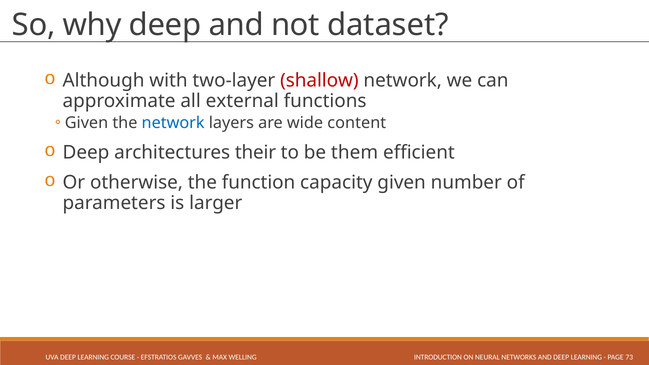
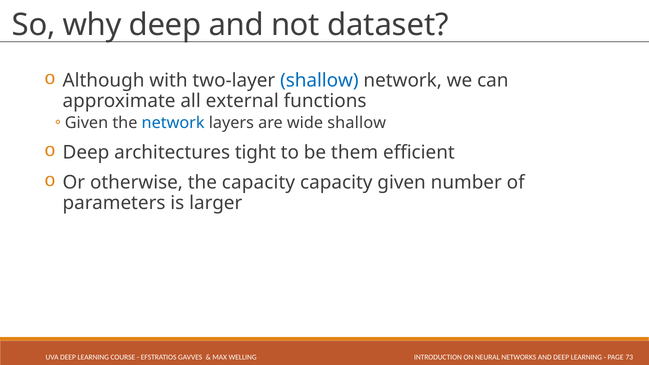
shallow at (319, 81) colour: red -> blue
wide content: content -> shallow
their: their -> tight
the function: function -> capacity
